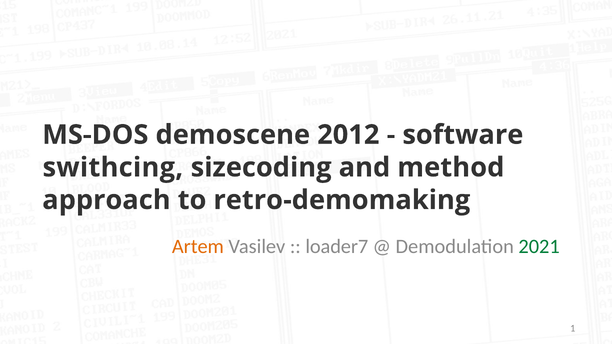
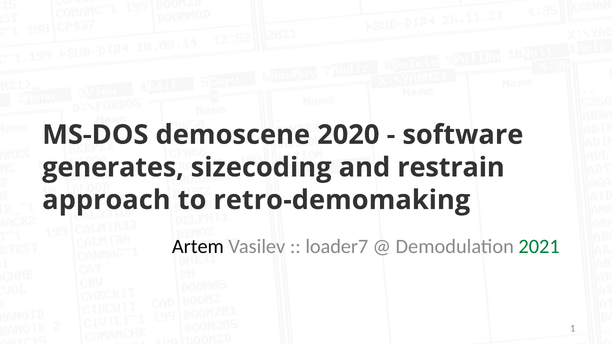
2012: 2012 -> 2020
swithcing: swithcing -> generates
method: method -> restrain
Artem colour: orange -> black
